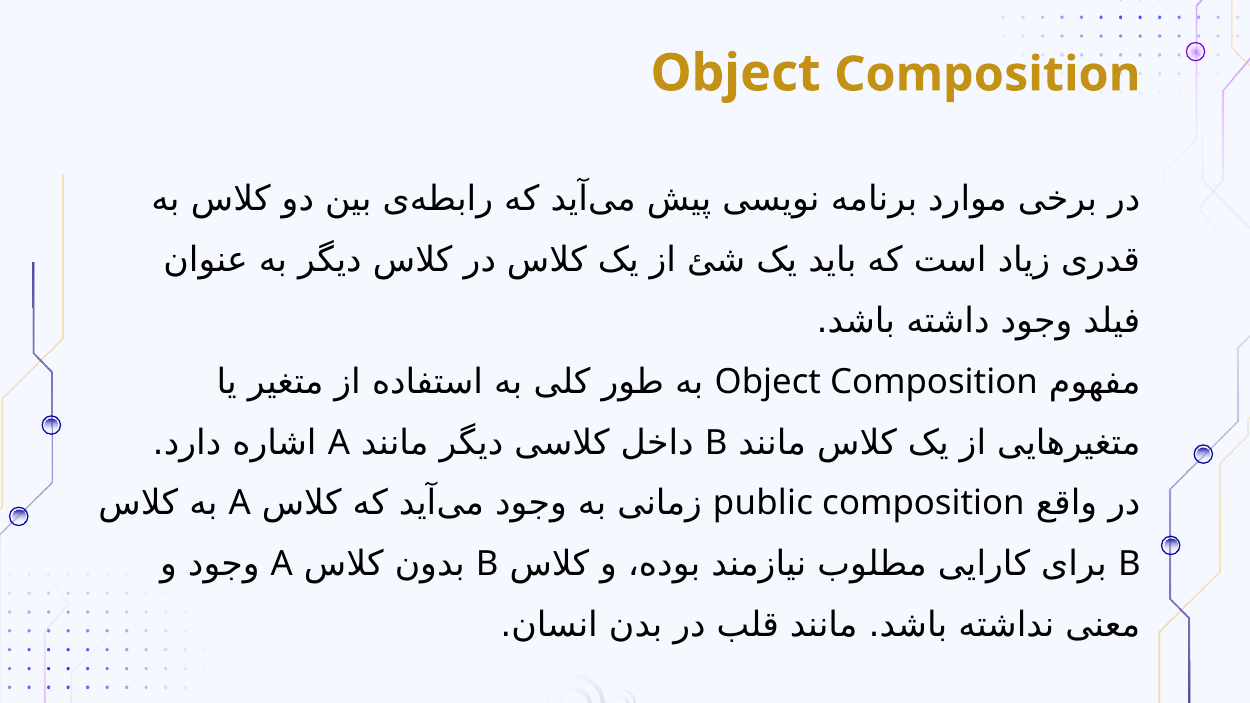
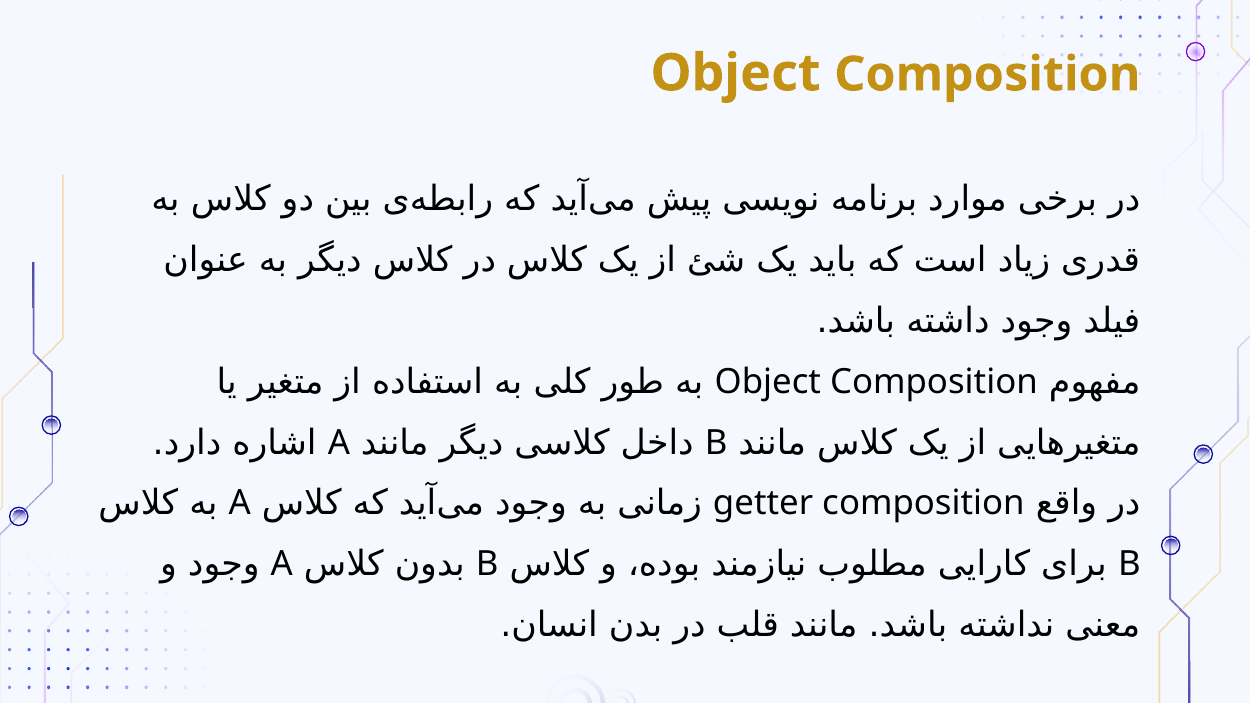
public: public -> getter
